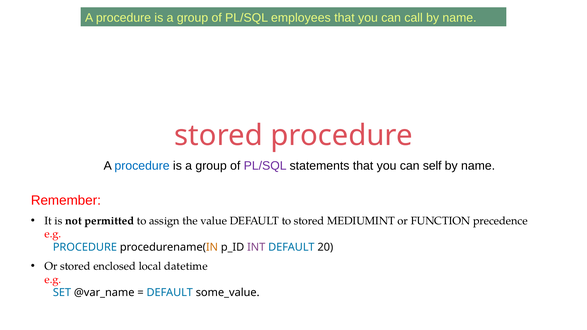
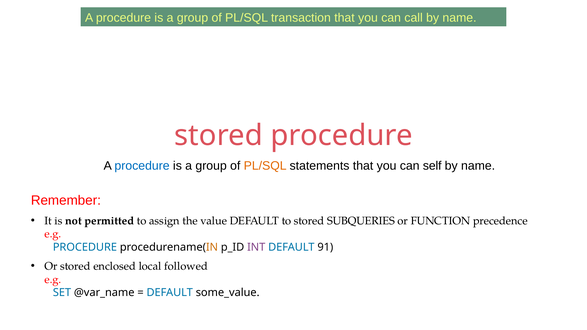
employees: employees -> transaction
PL/SQL at (265, 166) colour: purple -> orange
MEDIUMINT: MEDIUMINT -> SUBQUERIES
20: 20 -> 91
datetime: datetime -> followed
